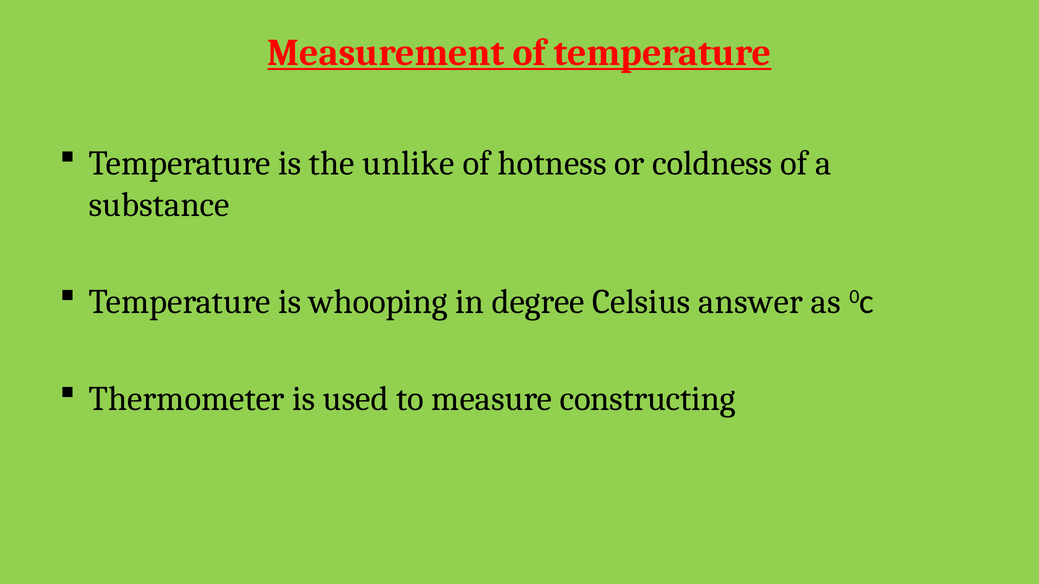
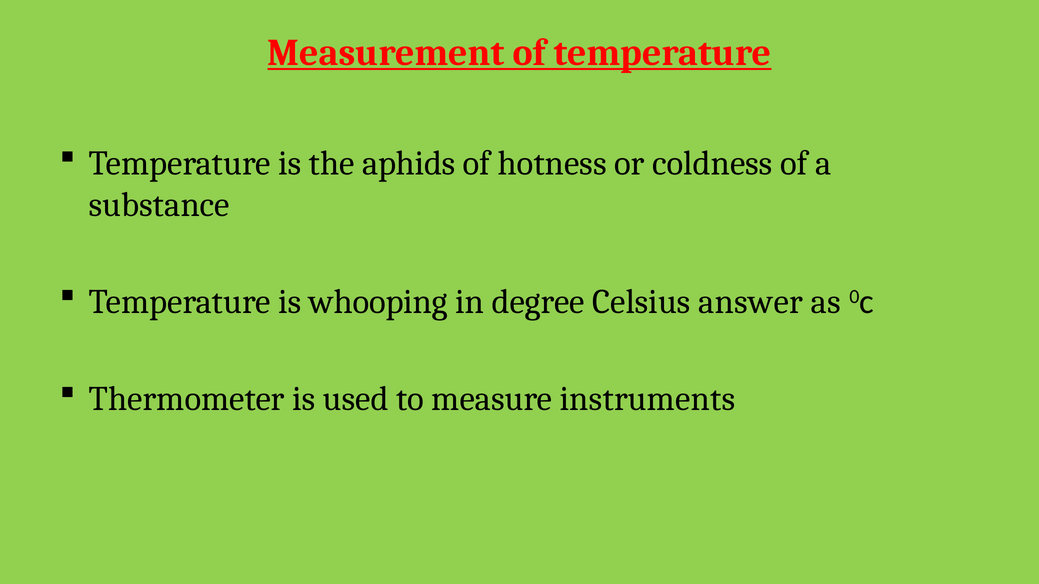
unlike: unlike -> aphids
constructing: constructing -> instruments
